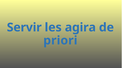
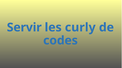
agira: agira -> curly
priori: priori -> codes
